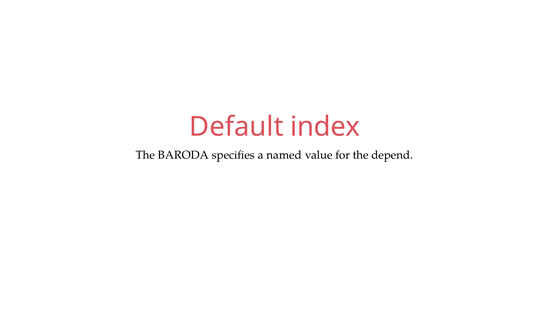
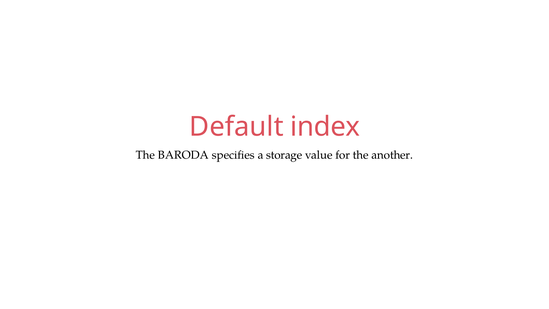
named: named -> storage
depend: depend -> another
